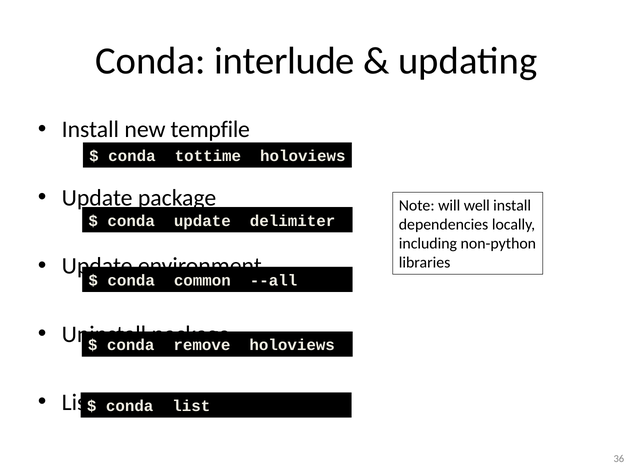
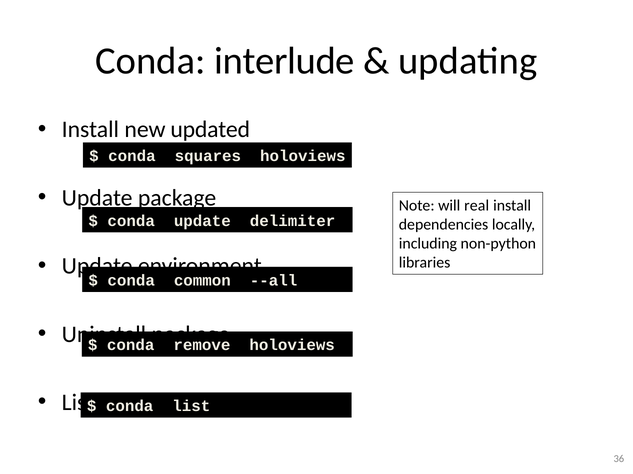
tempfile: tempfile -> updated
tottime: tottime -> squares
well: well -> real
